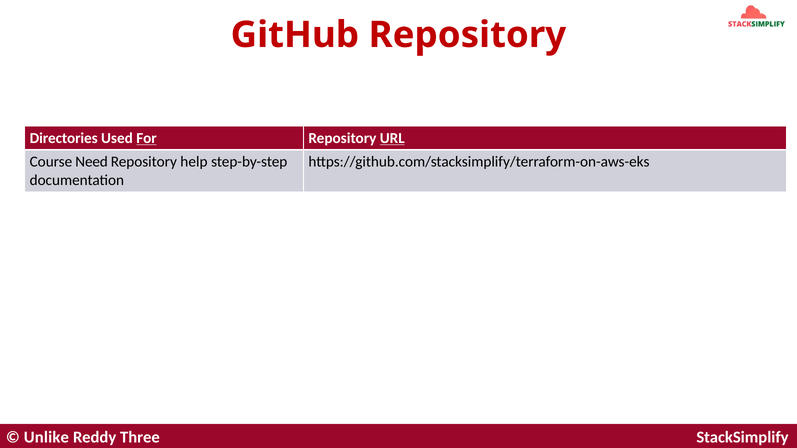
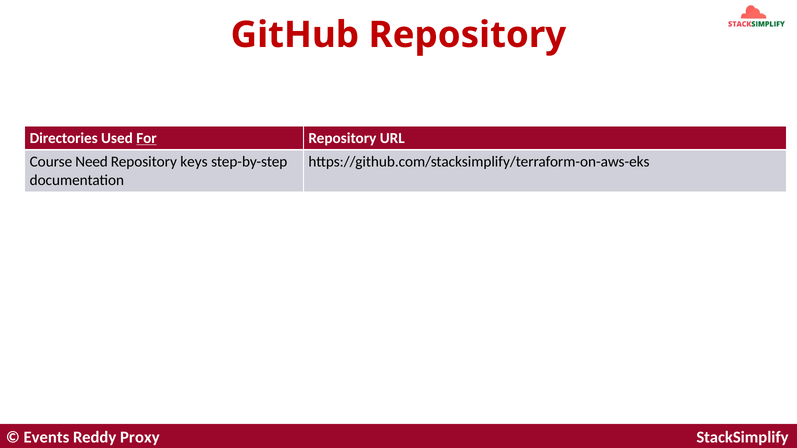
URL underline: present -> none
help: help -> keys
Unlike: Unlike -> Events
Three: Three -> Proxy
